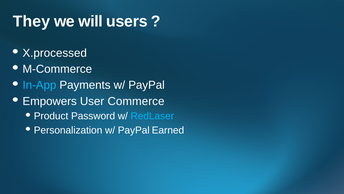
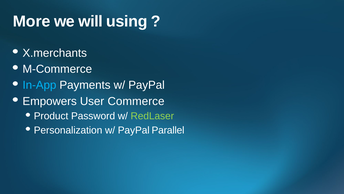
They: They -> More
users: users -> using
X.processed: X.processed -> X.merchants
RedLaser colour: light blue -> light green
Earned: Earned -> Parallel
